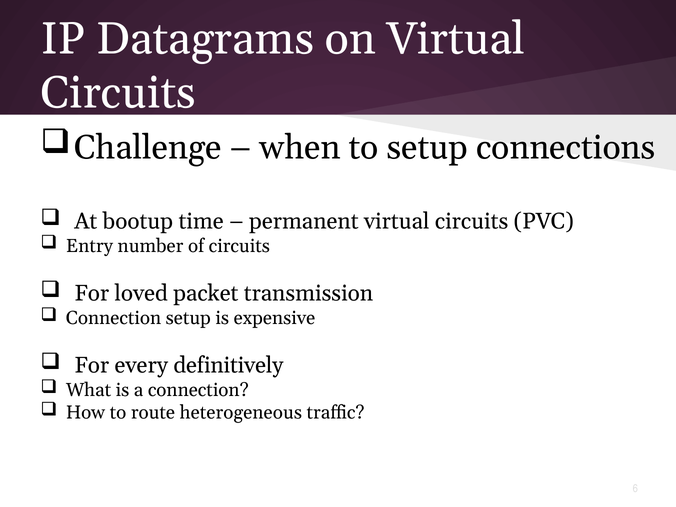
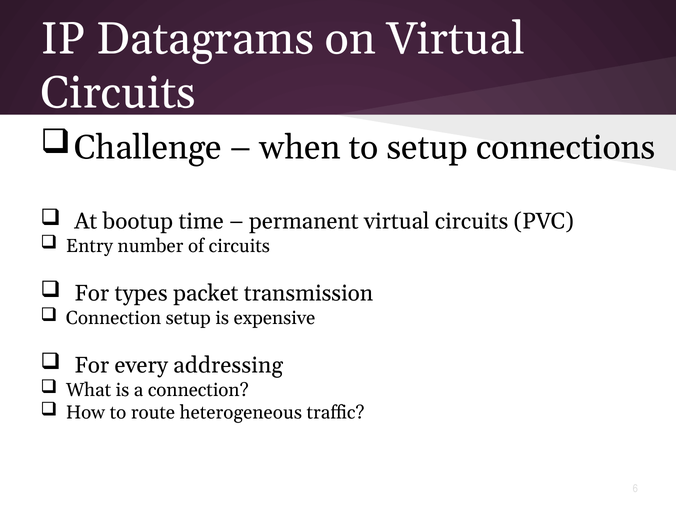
loved: loved -> types
definitively: definitively -> addressing
